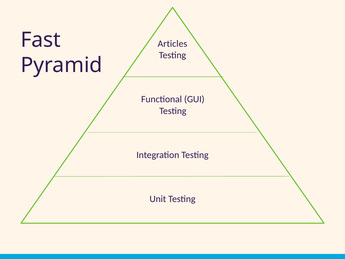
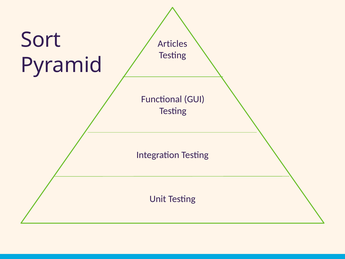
Fast: Fast -> Sort
